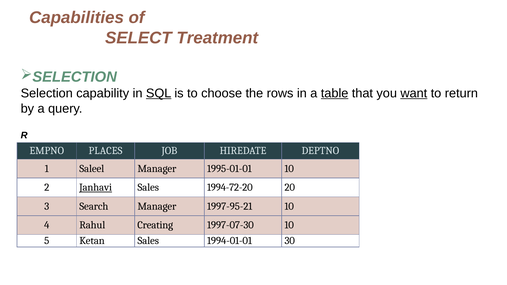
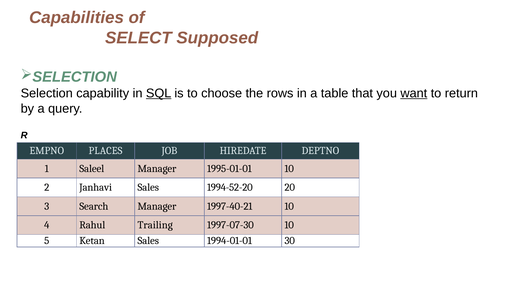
Treatment: Treatment -> Supposed
table underline: present -> none
Janhavi underline: present -> none
1994-72-20: 1994-72-20 -> 1994-52-20
1997-95-21: 1997-95-21 -> 1997-40-21
Creating: Creating -> Trailing
